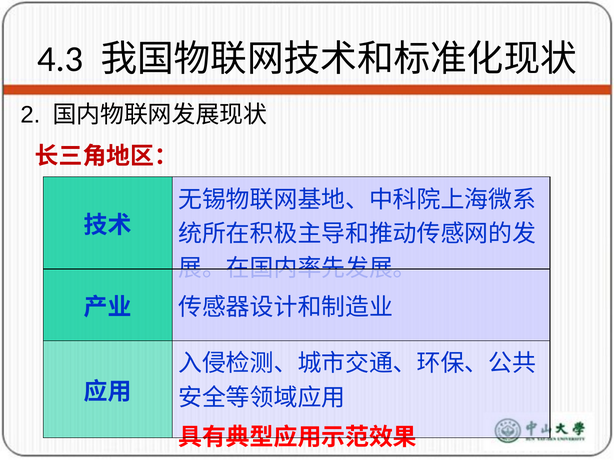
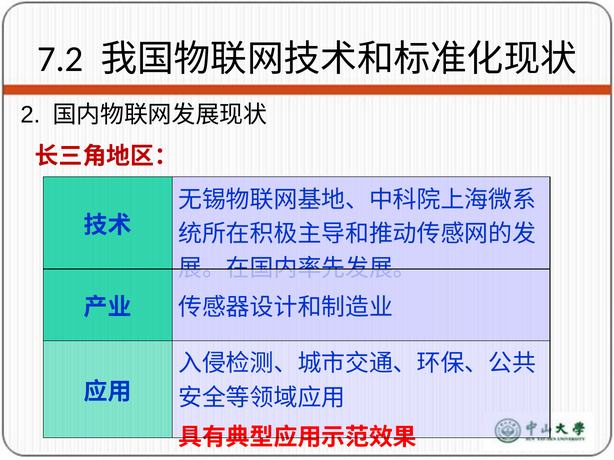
4.3: 4.3 -> 7.2
